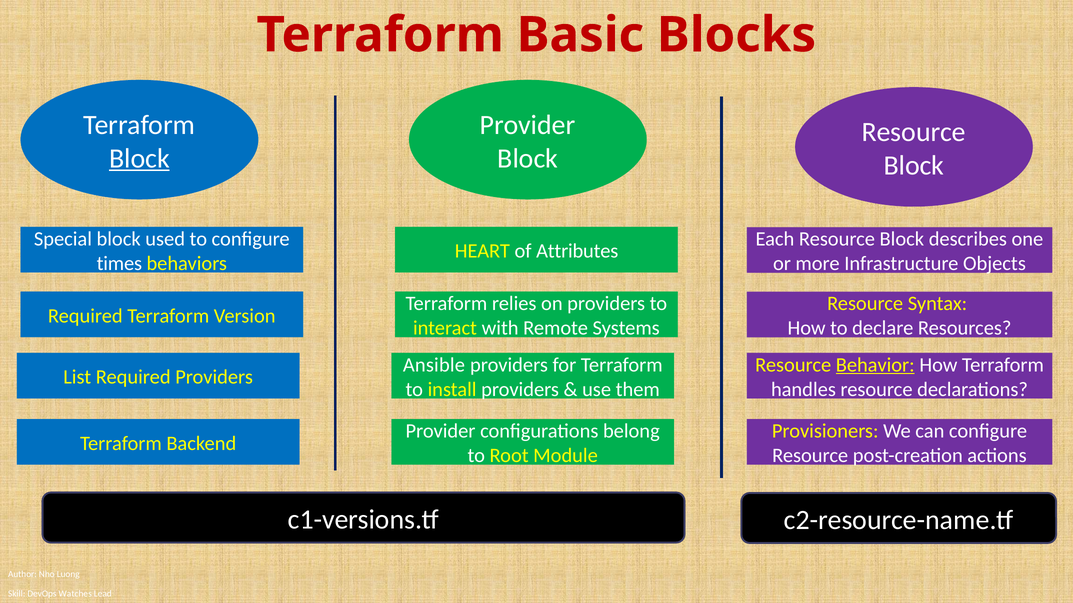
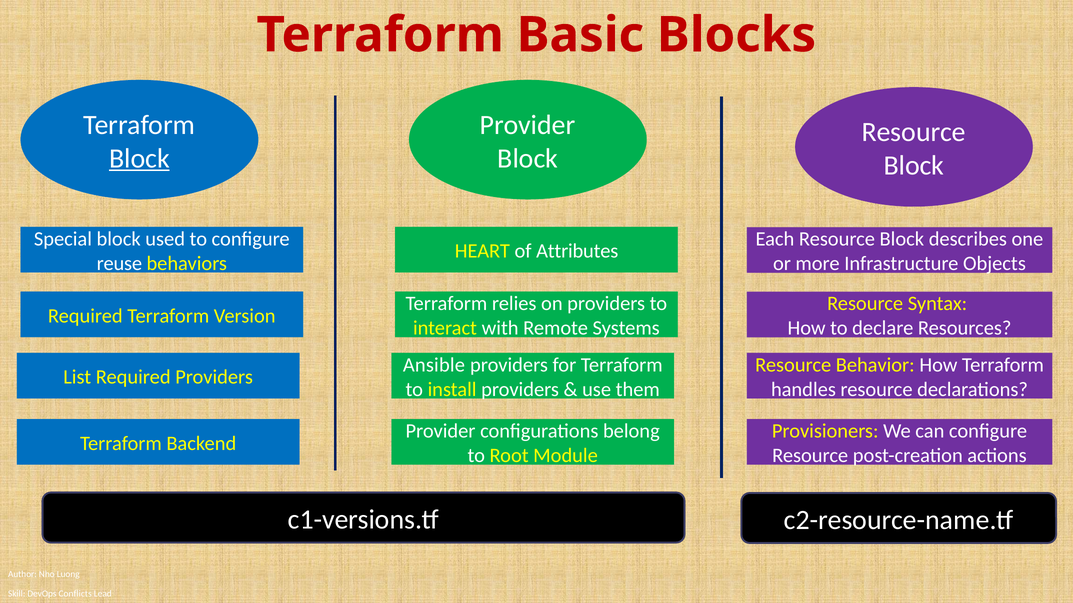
times: times -> reuse
Behavior underline: present -> none
Watches: Watches -> Conflicts
